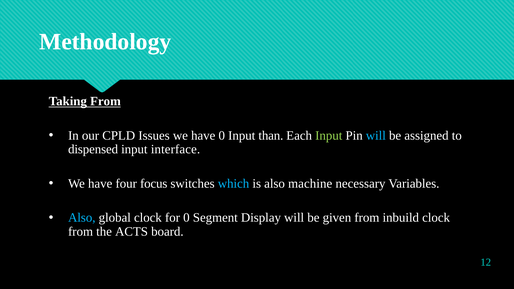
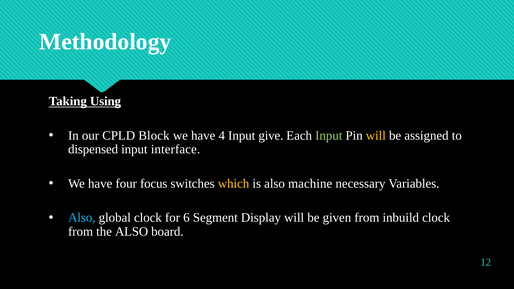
Taking From: From -> Using
Issues: Issues -> Block
have 0: 0 -> 4
than: than -> give
will at (376, 135) colour: light blue -> yellow
which colour: light blue -> yellow
for 0: 0 -> 6
the ACTS: ACTS -> ALSO
